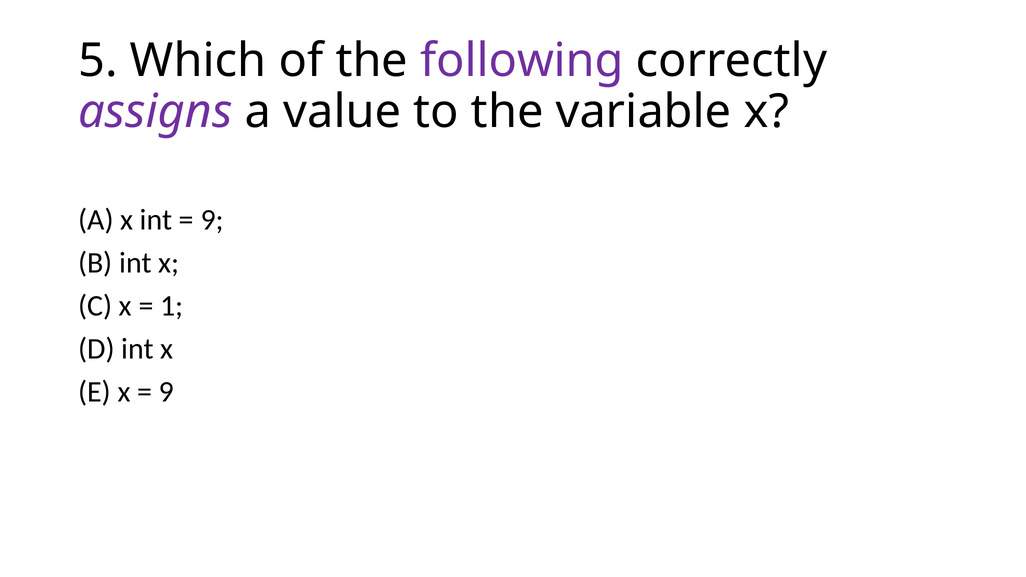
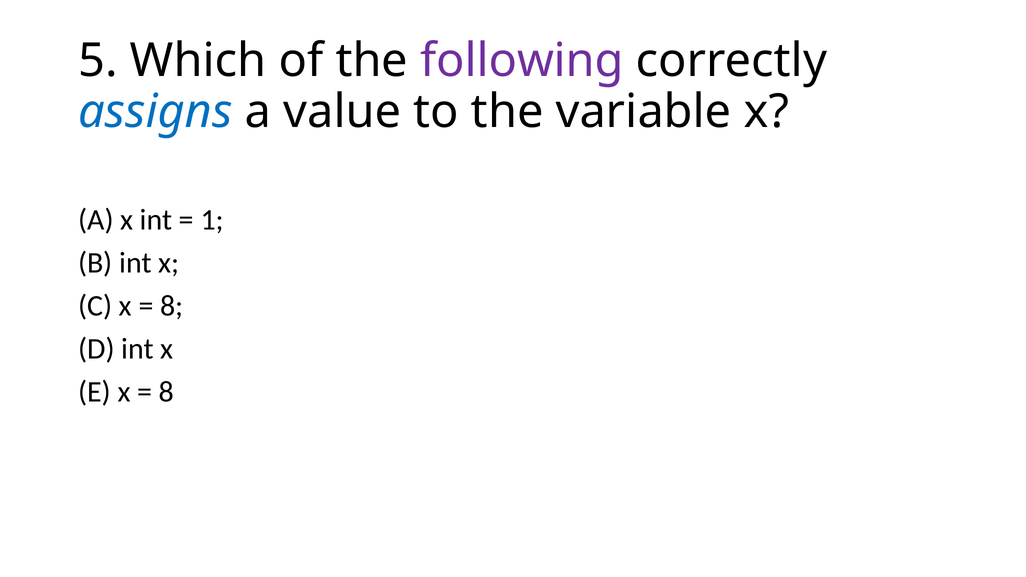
assigns colour: purple -> blue
9 at (212, 220): 9 -> 1
1 at (172, 306): 1 -> 8
9 at (167, 392): 9 -> 8
